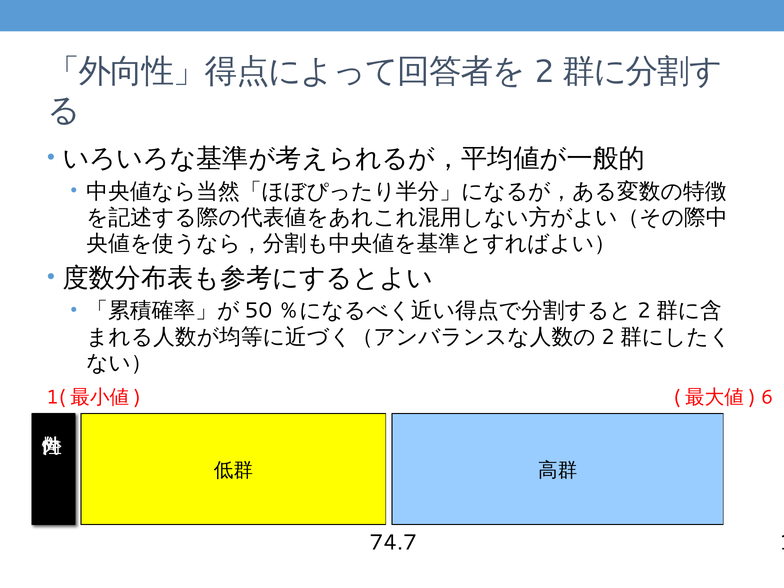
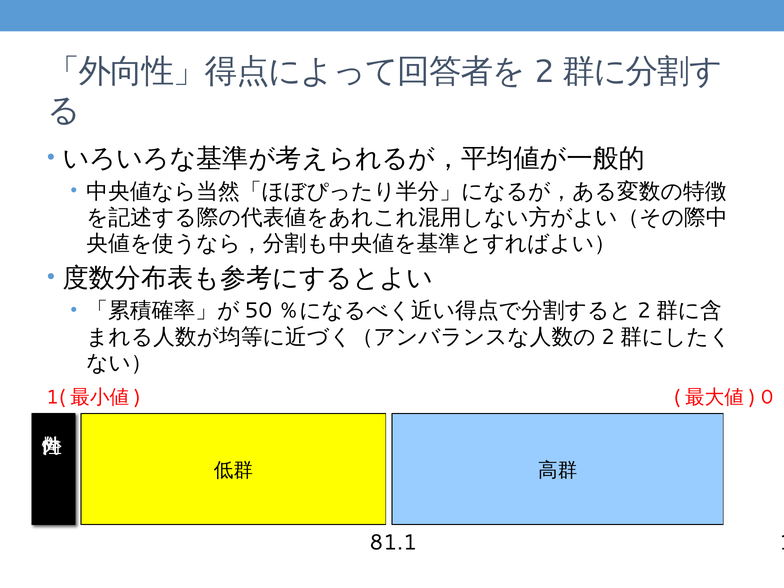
6 at (767, 397): 6 -> 0
74.7: 74.7 -> 81.1
